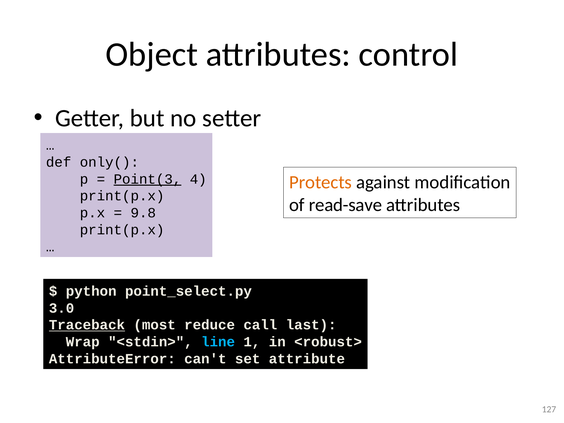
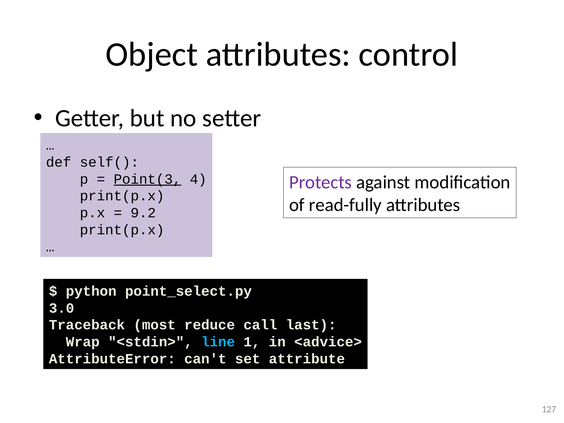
only(: only( -> self(
Protects colour: orange -> purple
read-save: read-save -> read-fully
9.8: 9.8 -> 9.2
Traceback underline: present -> none
<robust>: <robust> -> <advice>
